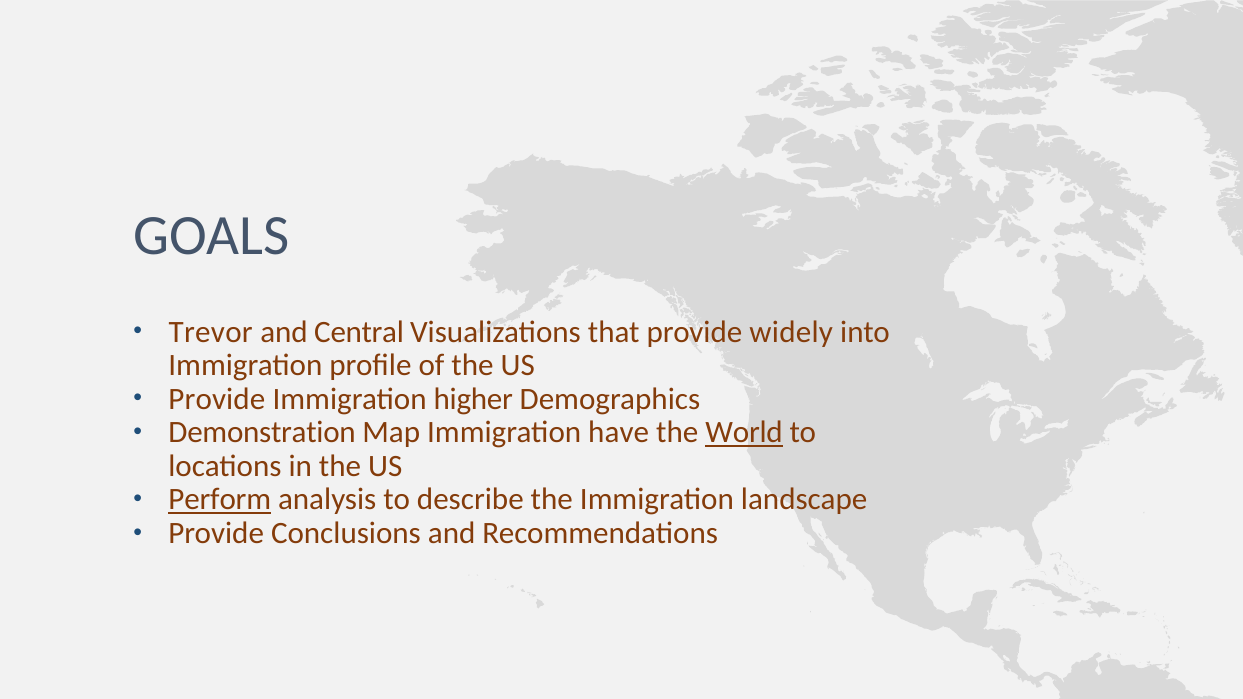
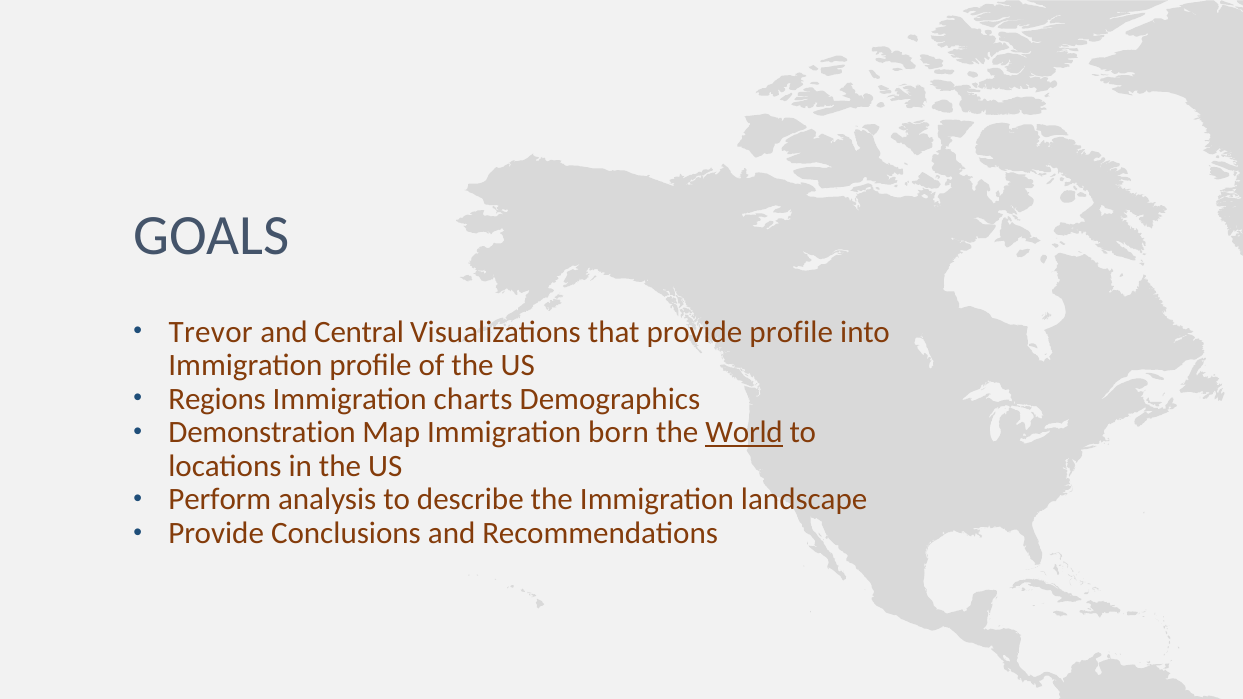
provide widely: widely -> profile
Provide at (217, 399): Provide -> Regions
higher: higher -> charts
have: have -> born
Perform underline: present -> none
